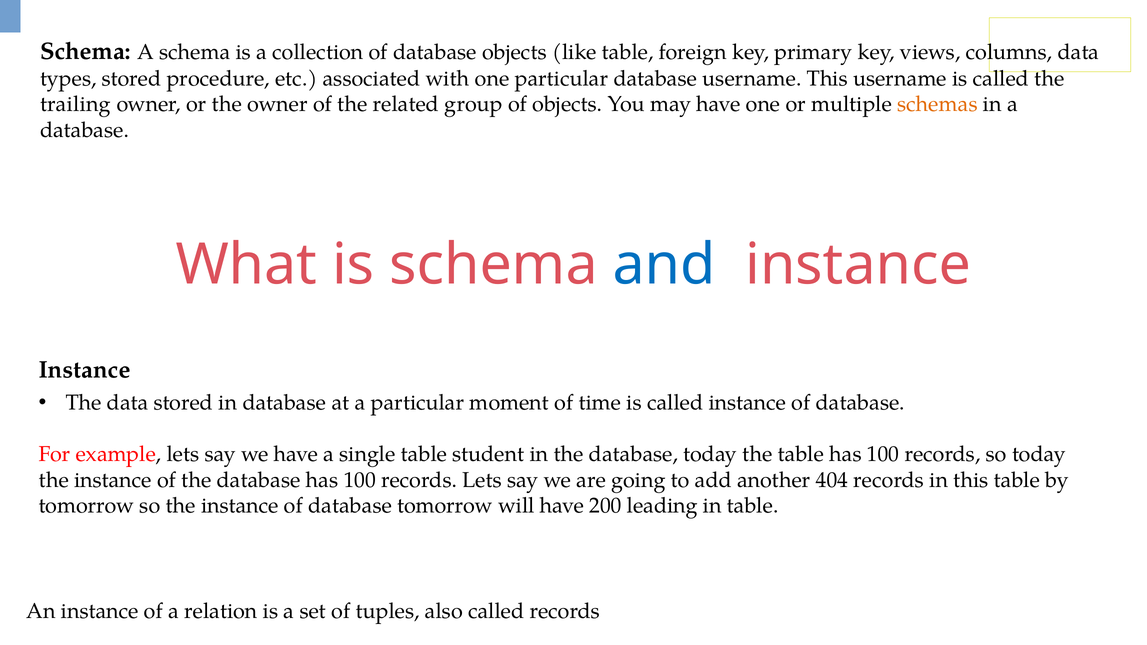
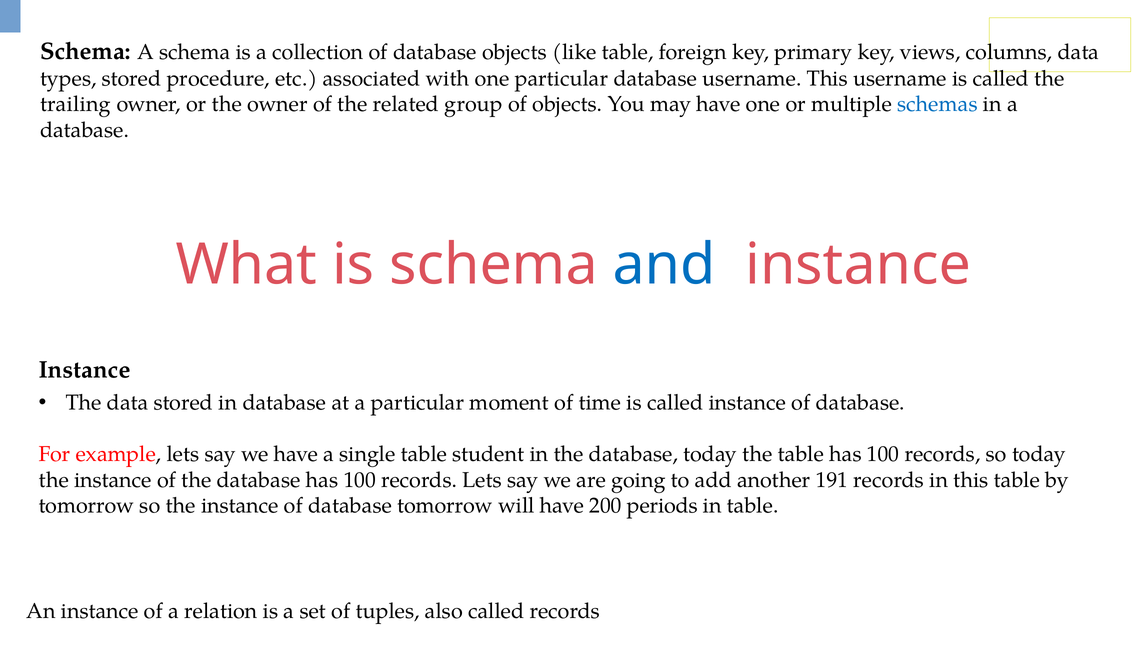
schemas colour: orange -> blue
404: 404 -> 191
leading: leading -> periods
